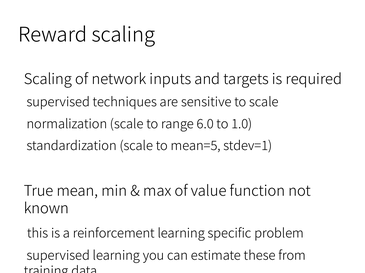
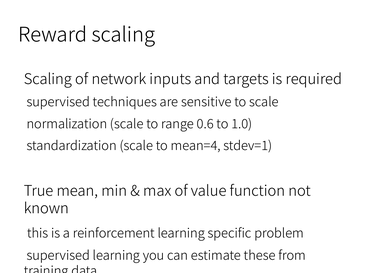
6.0: 6.0 -> 0.6
mean=5: mean=5 -> mean=4
